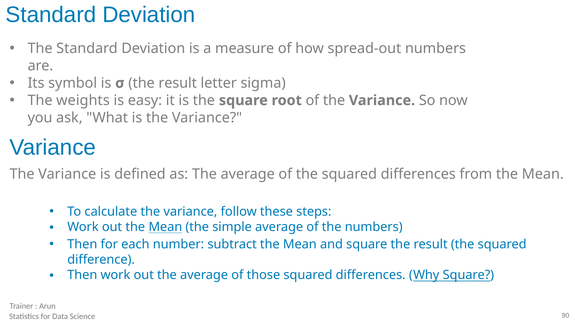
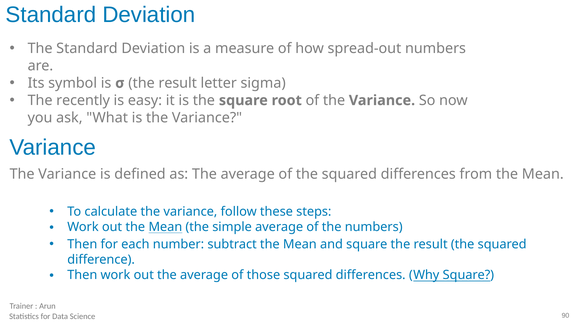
weights: weights -> recently
